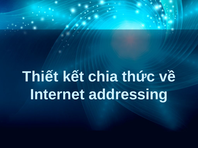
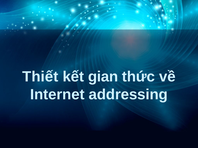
chia: chia -> gian
